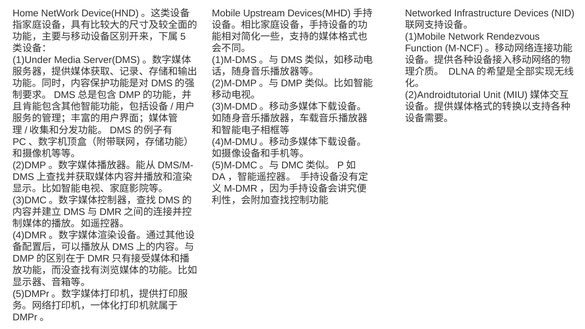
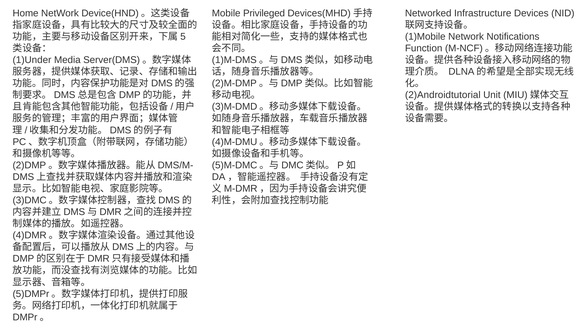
Upstream: Upstream -> Privileged
Rendezvous: Rendezvous -> Notifications
